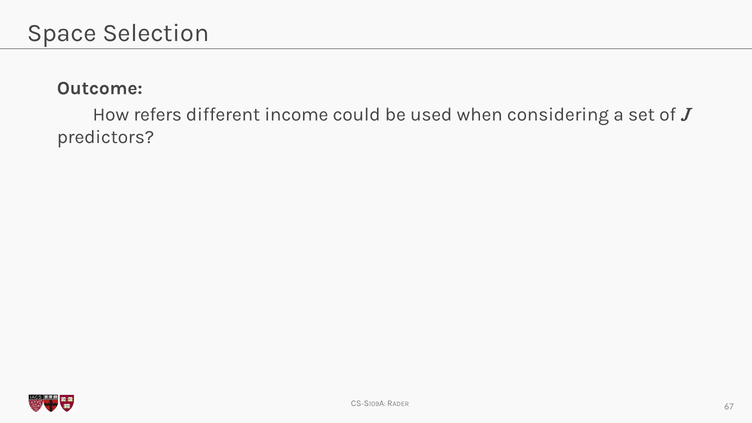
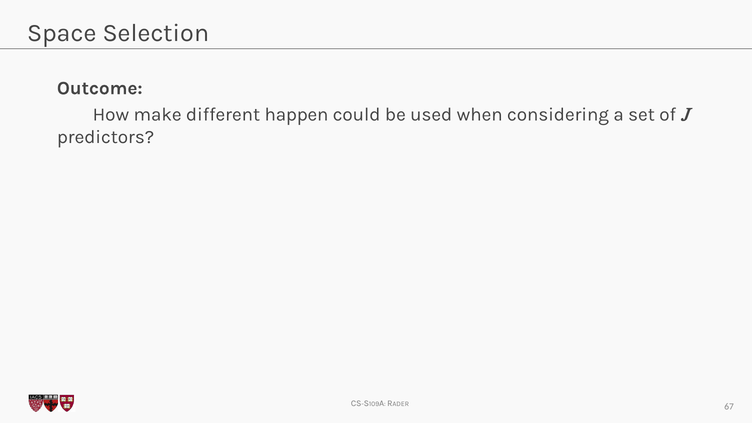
refers: refers -> make
income: income -> happen
